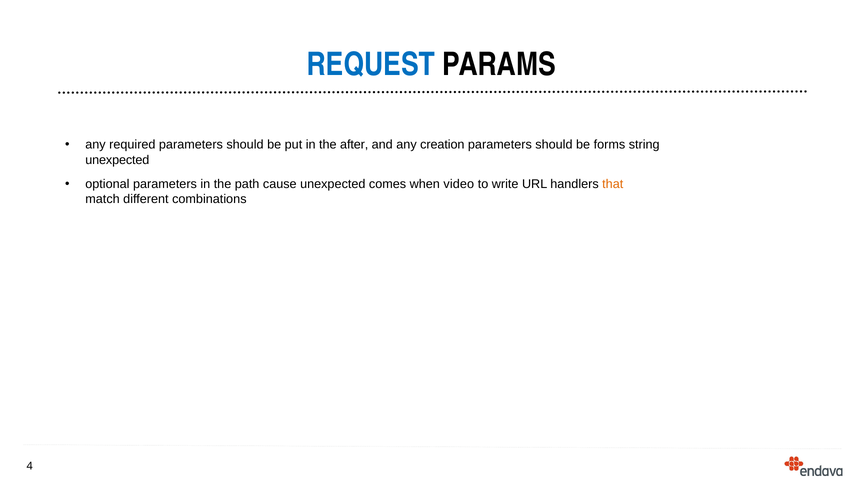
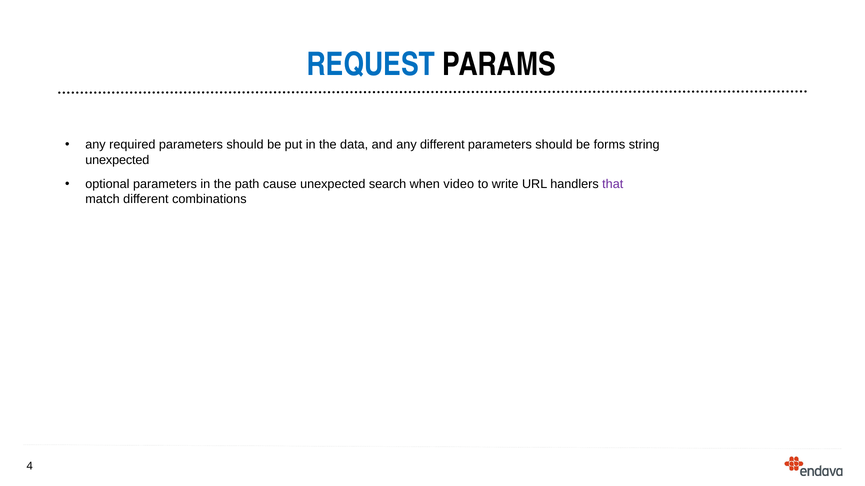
after: after -> data
any creation: creation -> different
comes: comes -> search
that colour: orange -> purple
